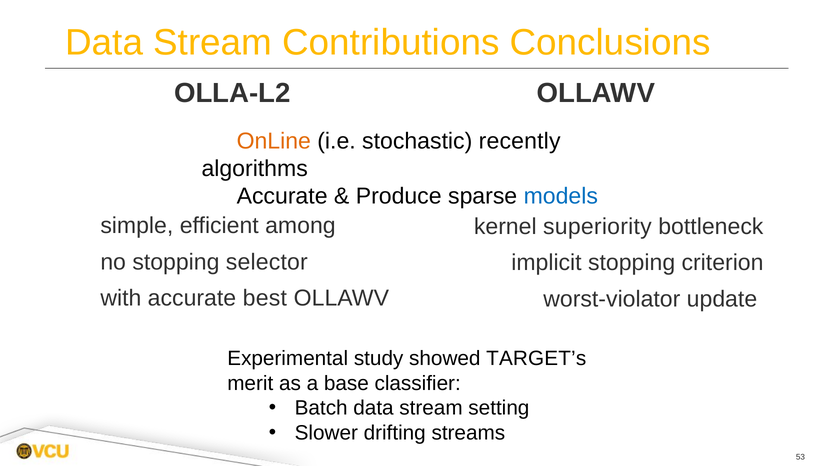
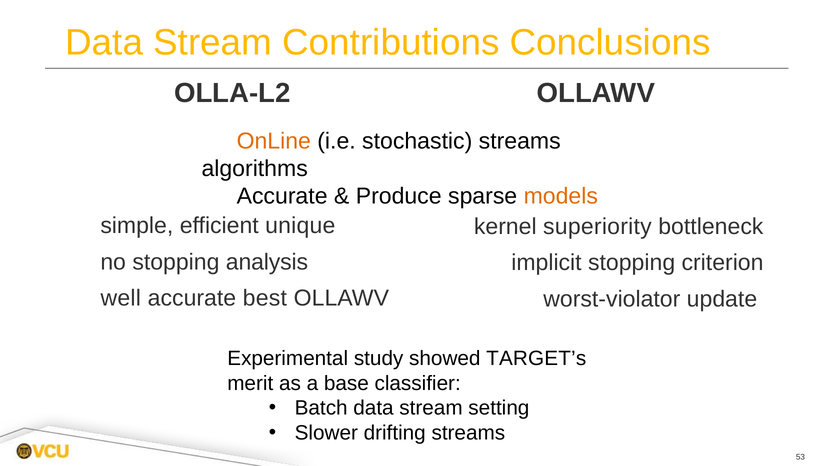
stochastic recently: recently -> streams
models colour: blue -> orange
among: among -> unique
selector: selector -> analysis
with: with -> well
